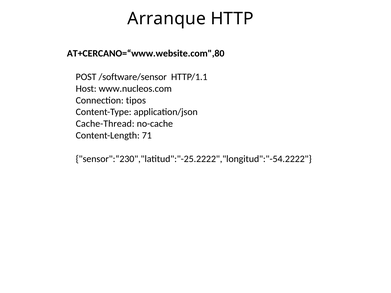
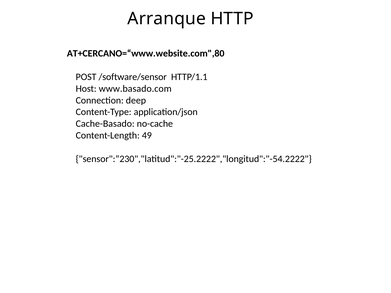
www.nucleos.com: www.nucleos.com -> www.basado.com
tipos: tipos -> deep
Cache-Thread: Cache-Thread -> Cache-Basado
71: 71 -> 49
